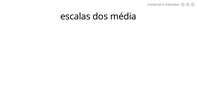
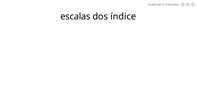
média: média -> índice
